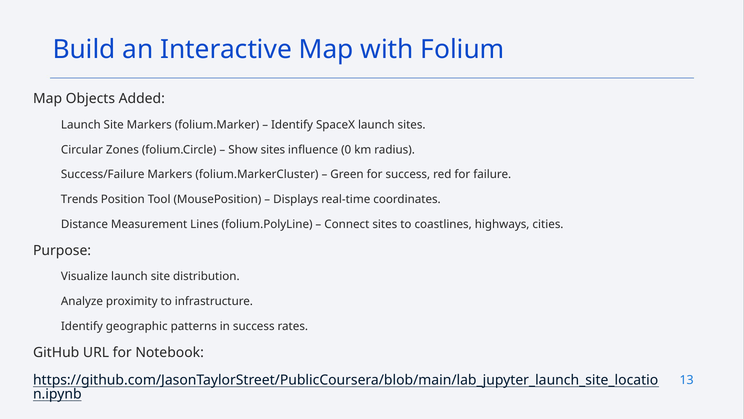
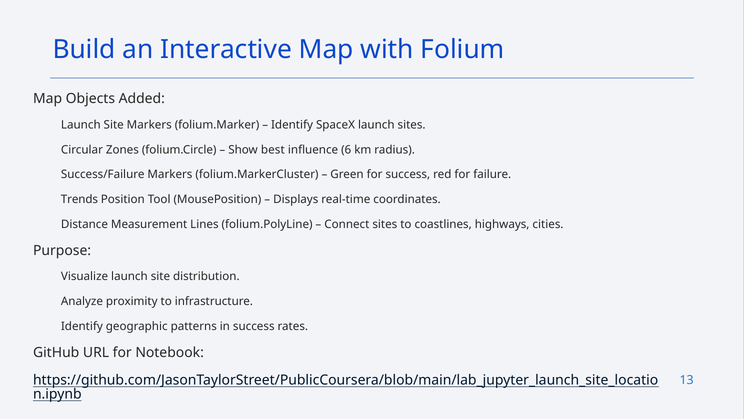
Show sites: sites -> best
0: 0 -> 6
